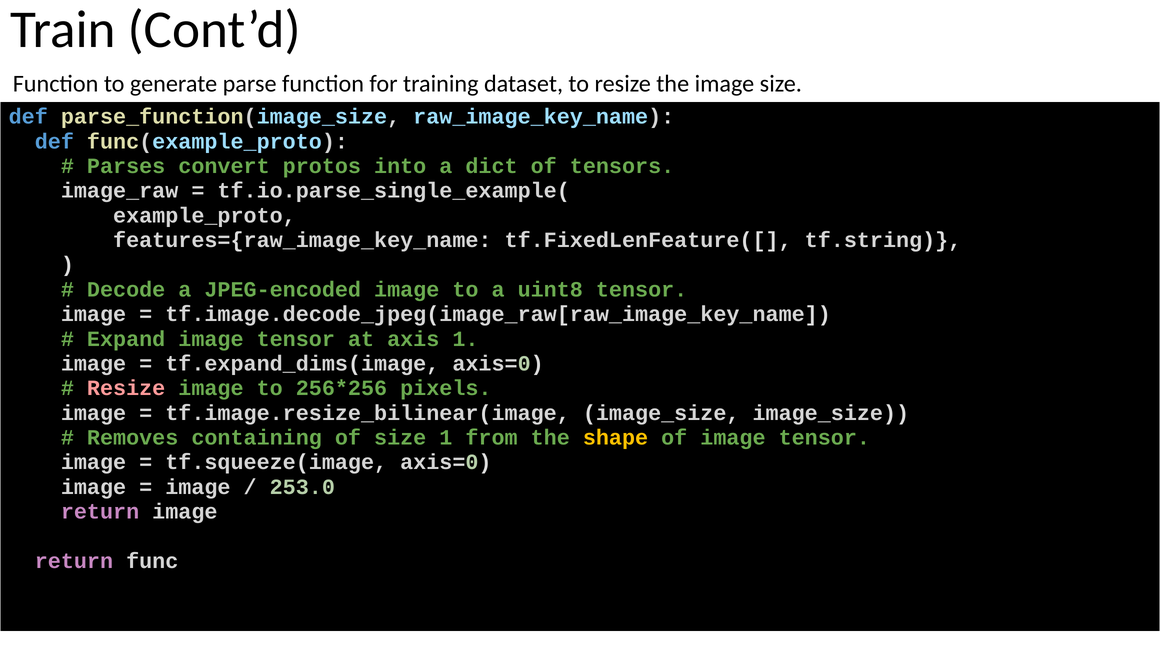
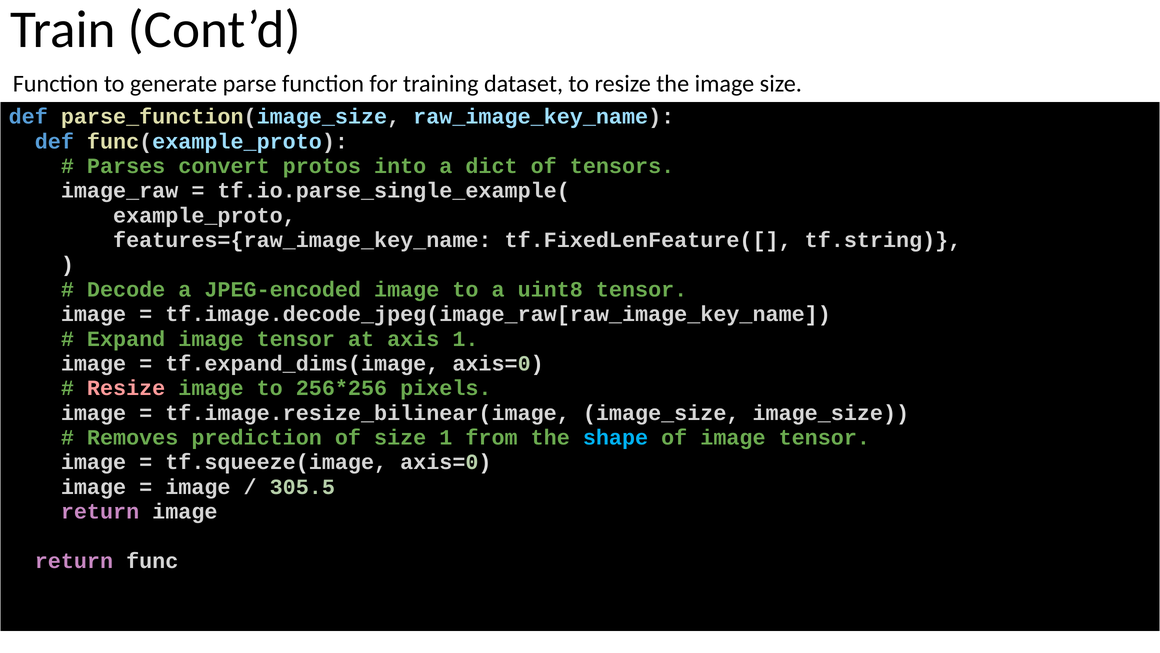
containing: containing -> prediction
shape colour: yellow -> light blue
253.0: 253.0 -> 305.5
